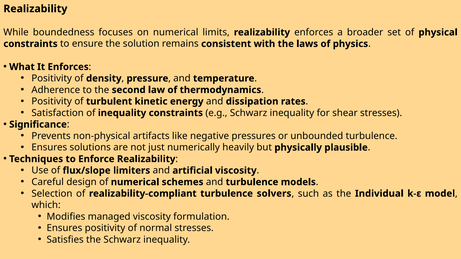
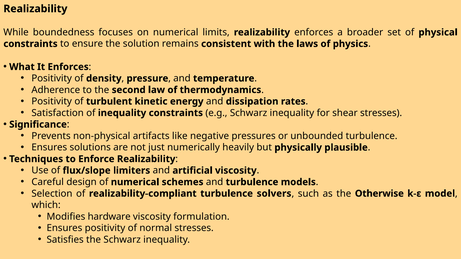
Individual: Individual -> Otherwise
managed: managed -> hardware
